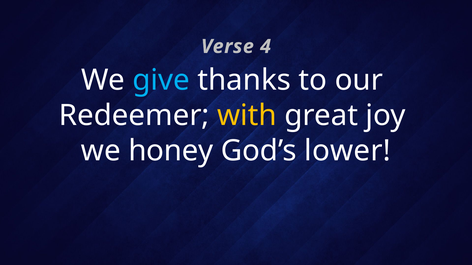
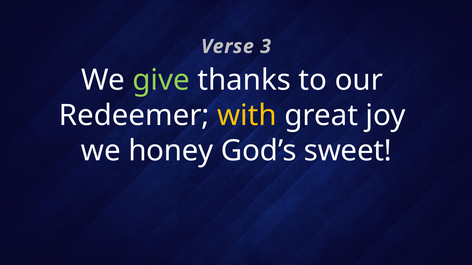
4: 4 -> 3
give colour: light blue -> light green
lower: lower -> sweet
